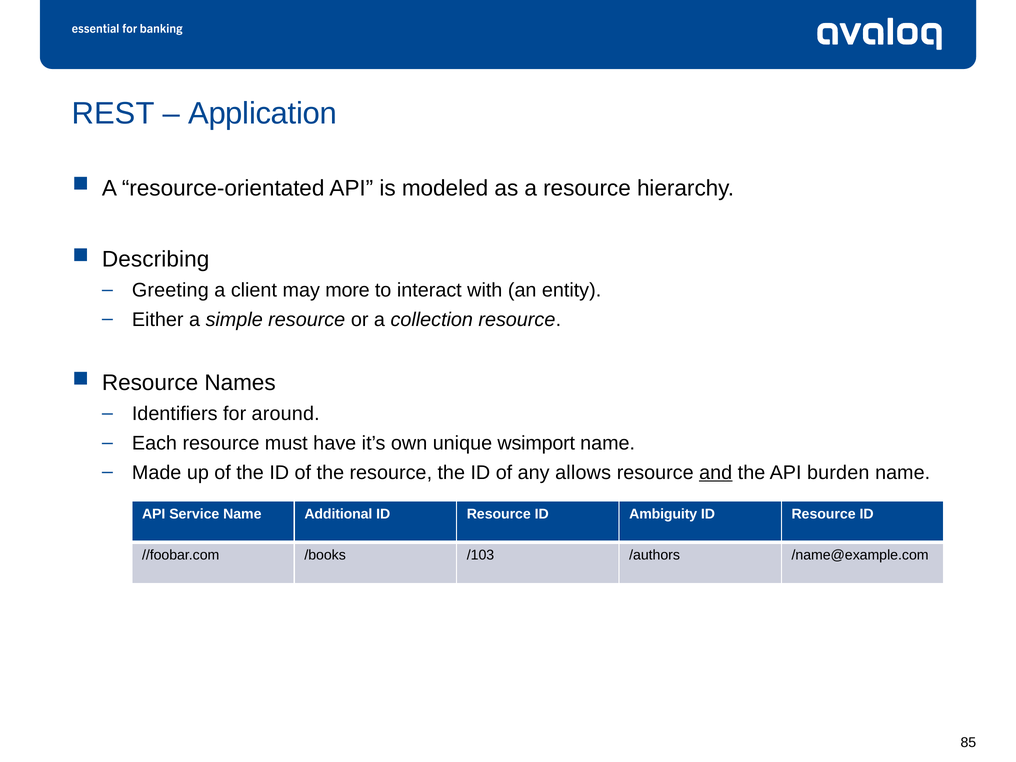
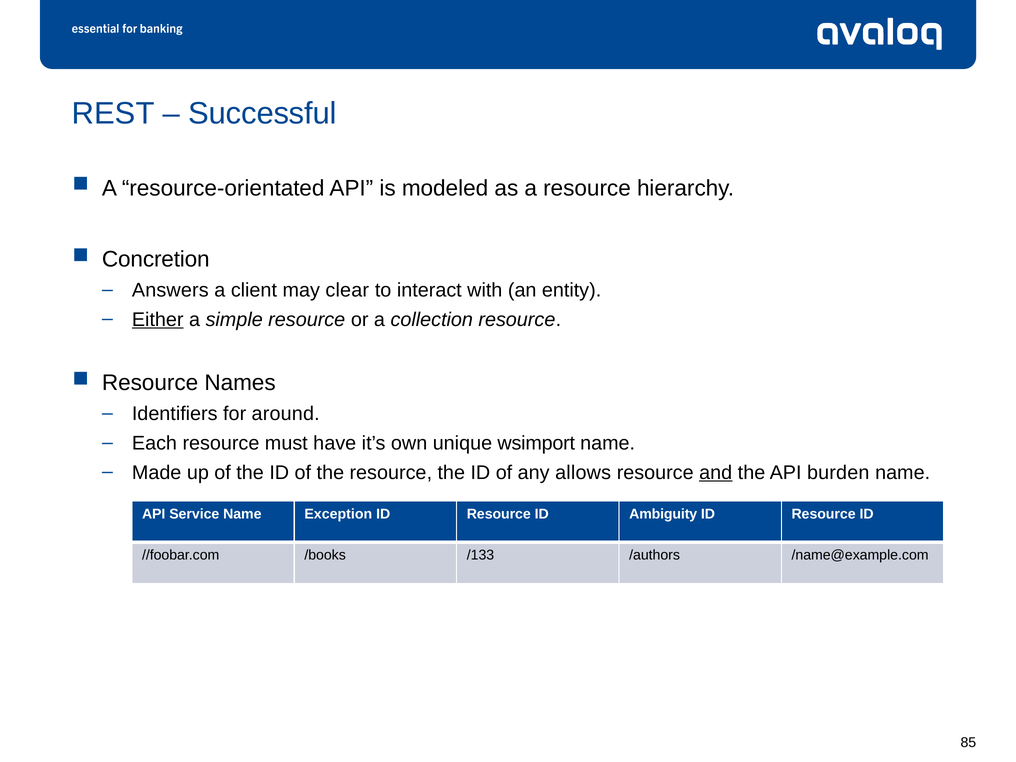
Application: Application -> Successful
Describing: Describing -> Concretion
Greeting: Greeting -> Answers
more: more -> clear
Either underline: none -> present
Additional: Additional -> Exception
/103: /103 -> /133
